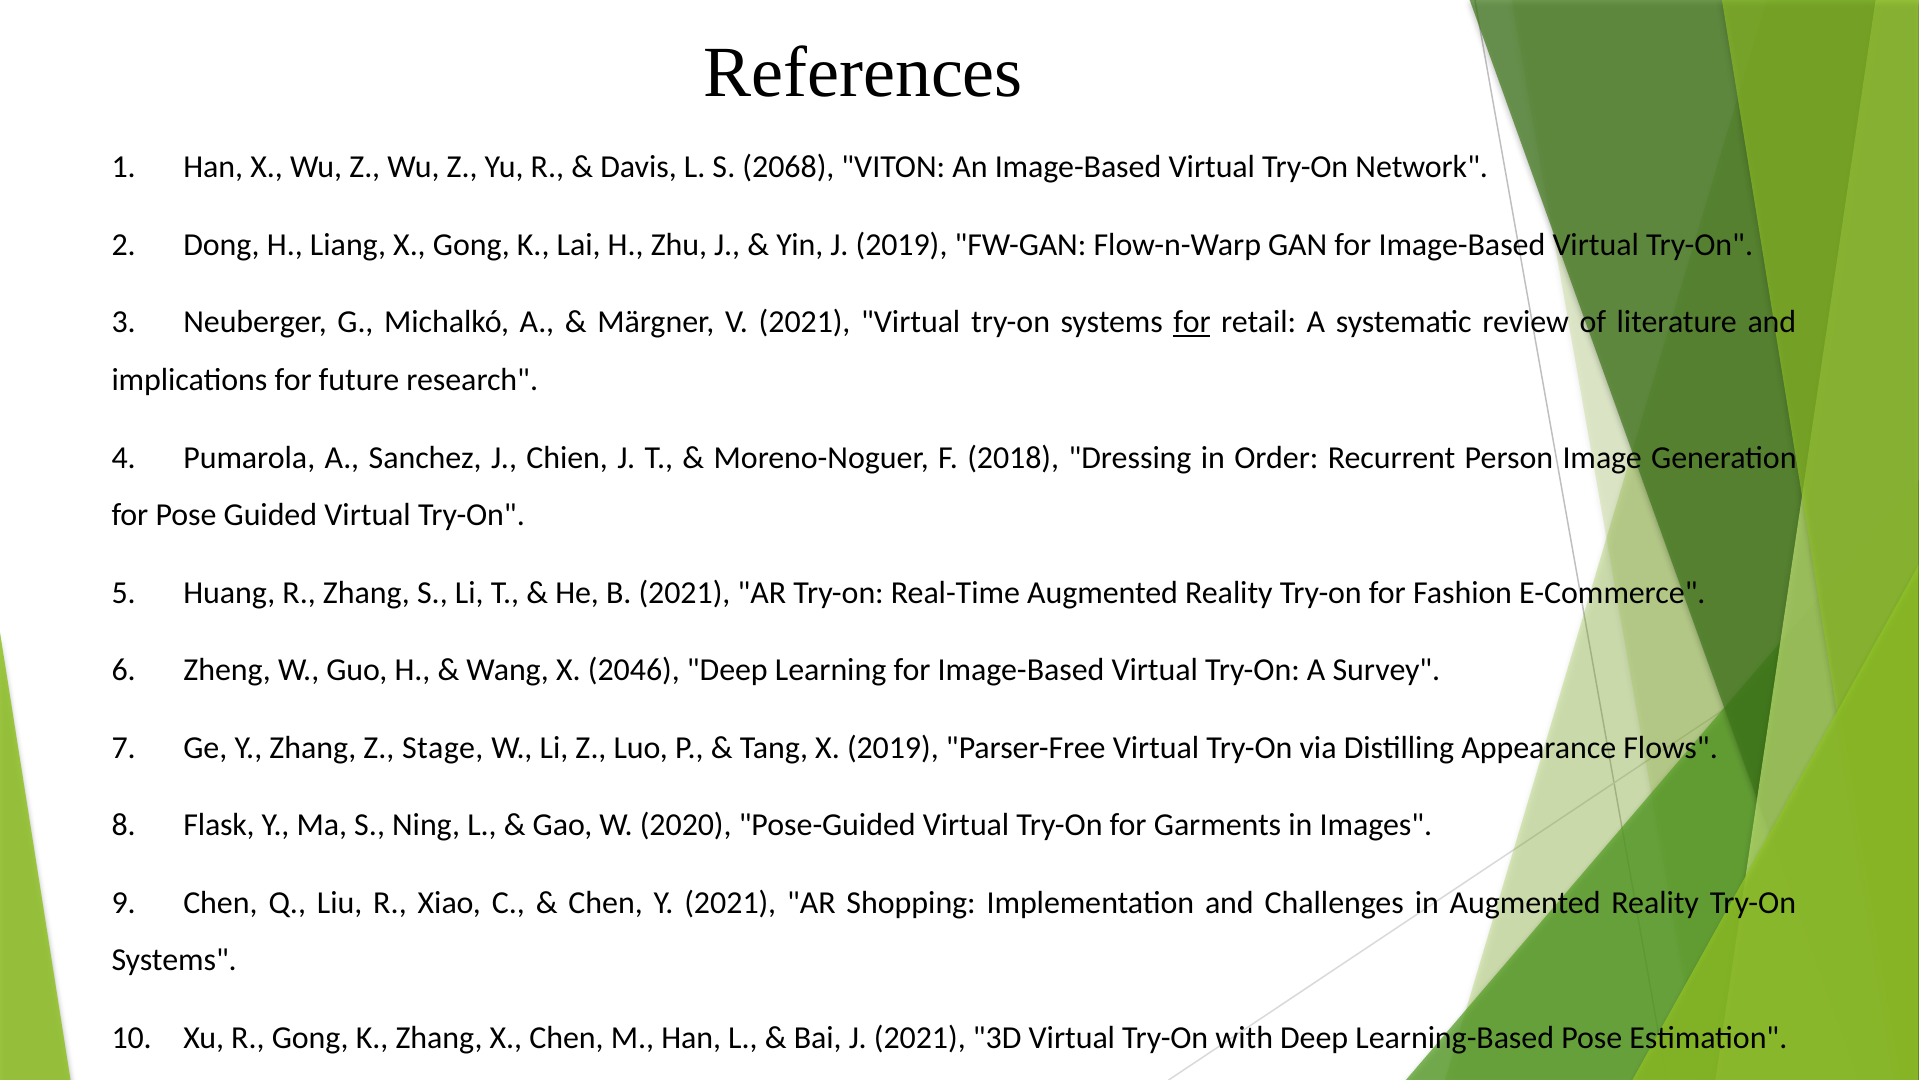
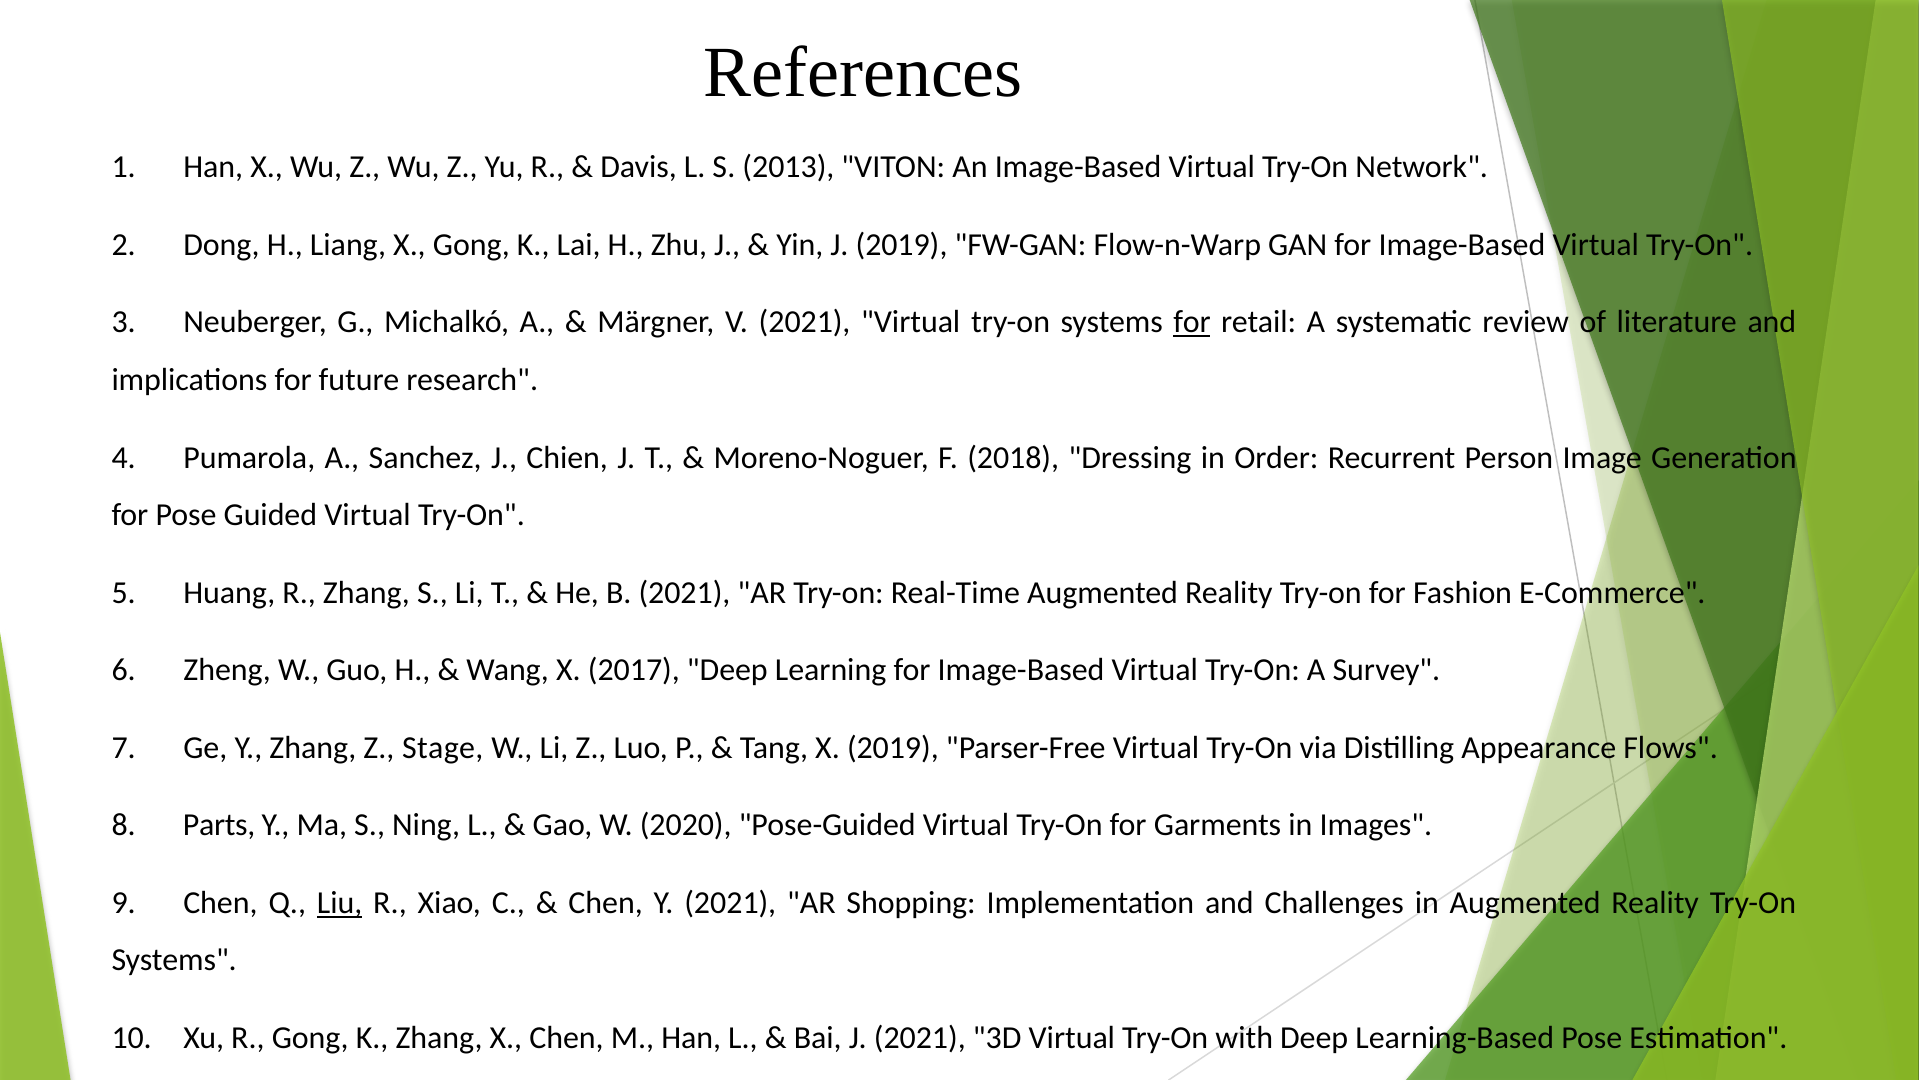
2068: 2068 -> 2013
2046: 2046 -> 2017
Flask: Flask -> Parts
Liu underline: none -> present
